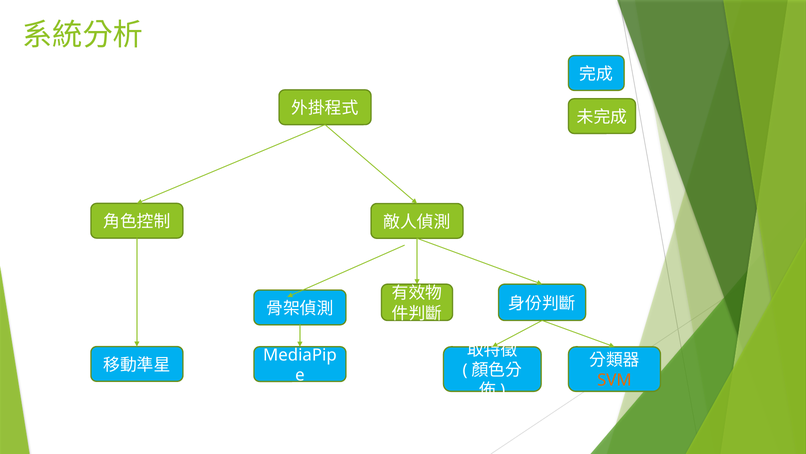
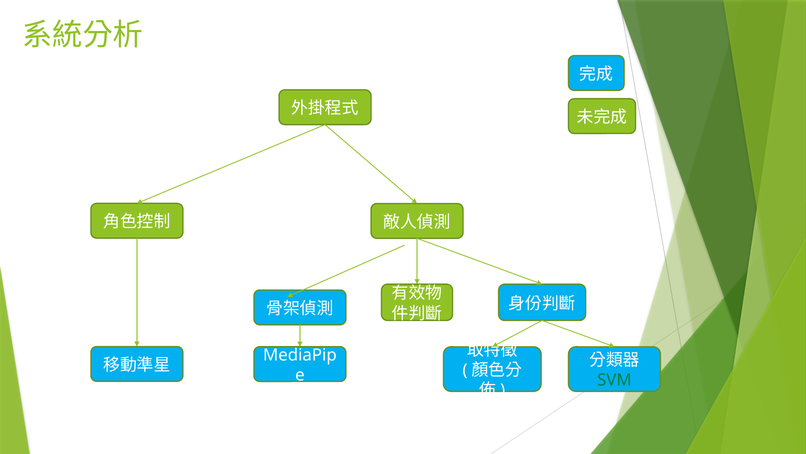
SVM colour: orange -> green
